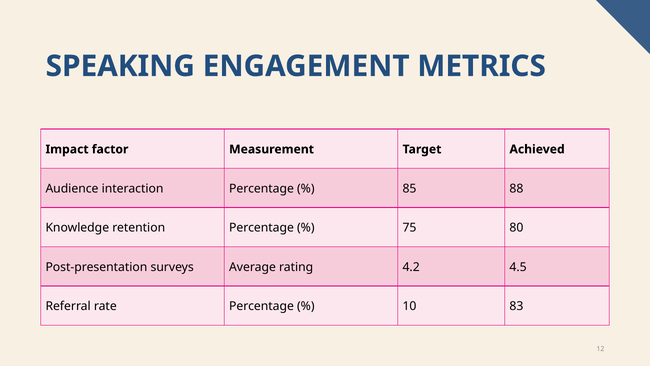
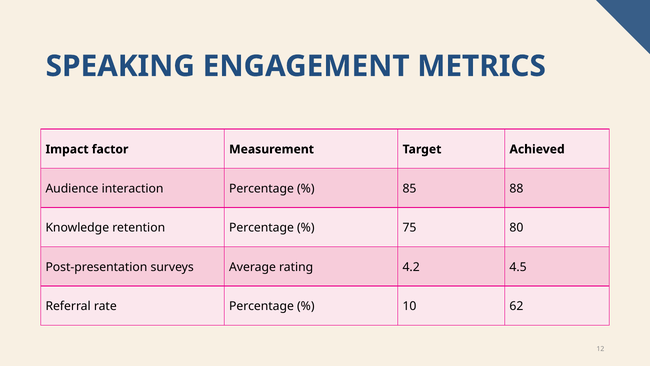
83: 83 -> 62
